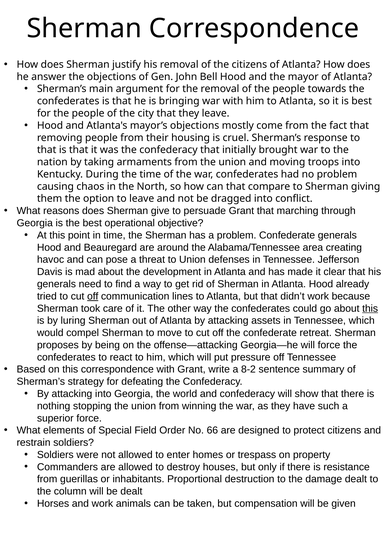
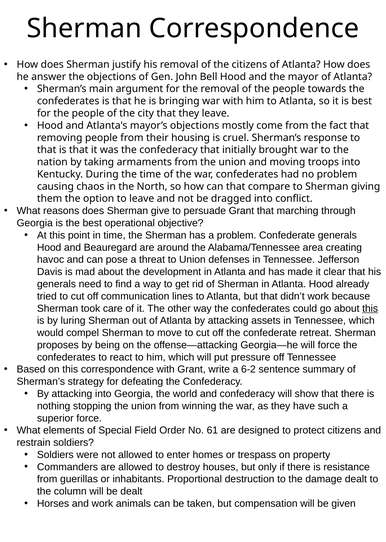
off at (93, 296) underline: present -> none
8-2: 8-2 -> 6-2
66: 66 -> 61
